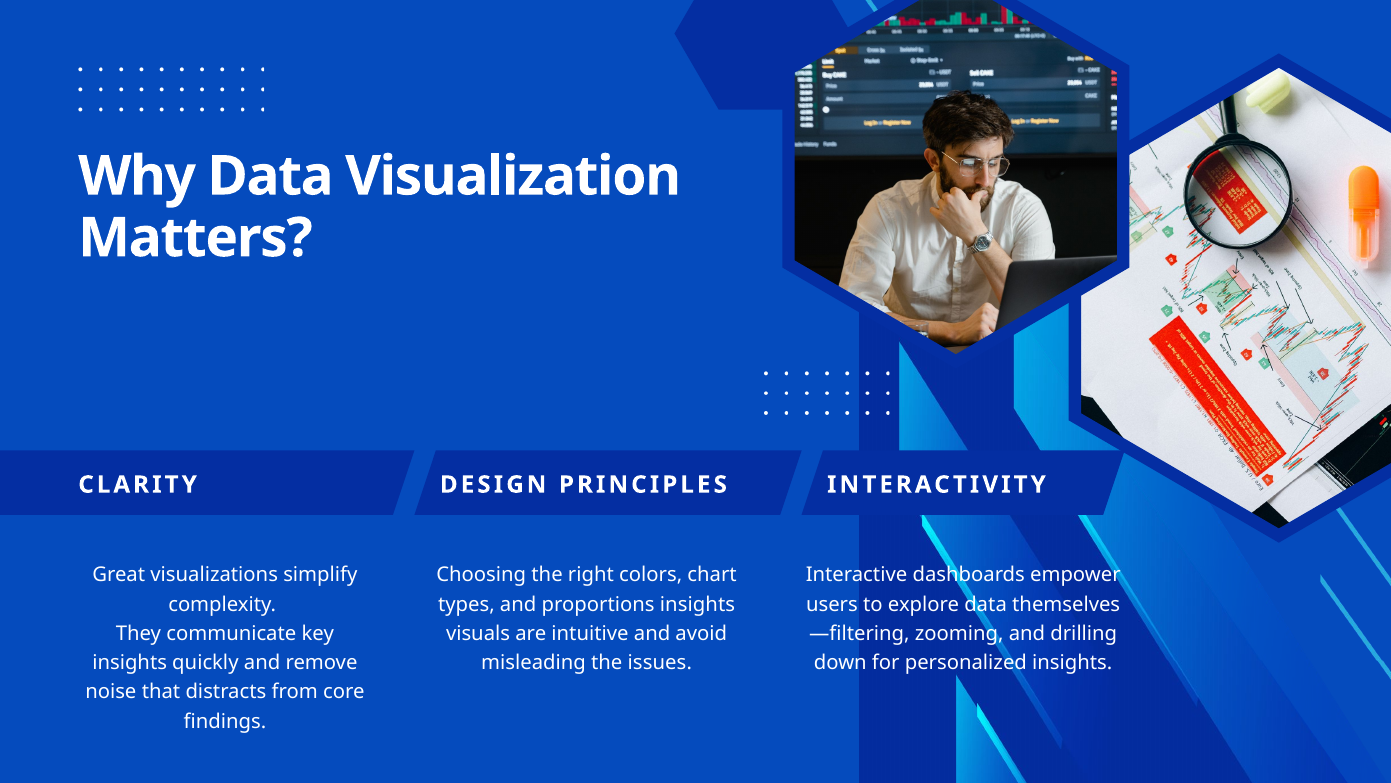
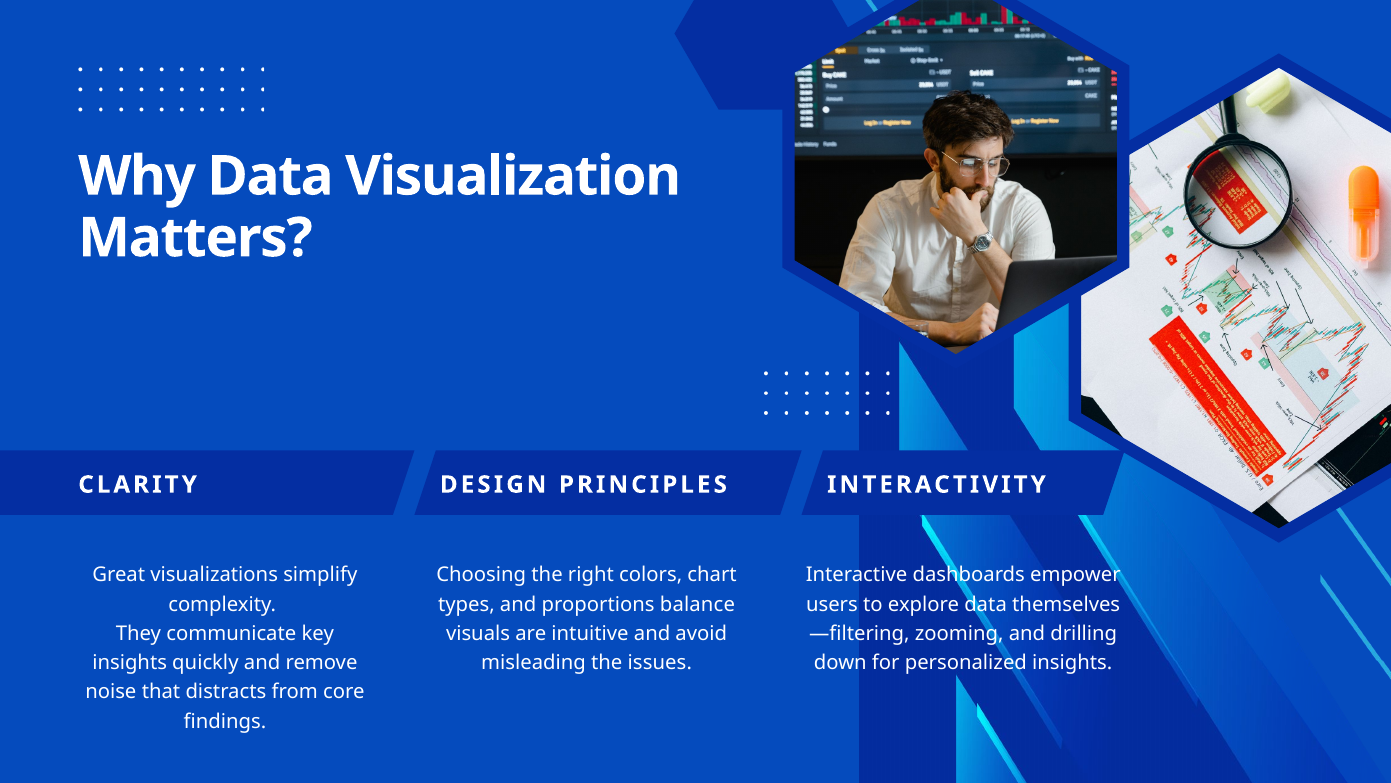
proportions insights: insights -> balance
